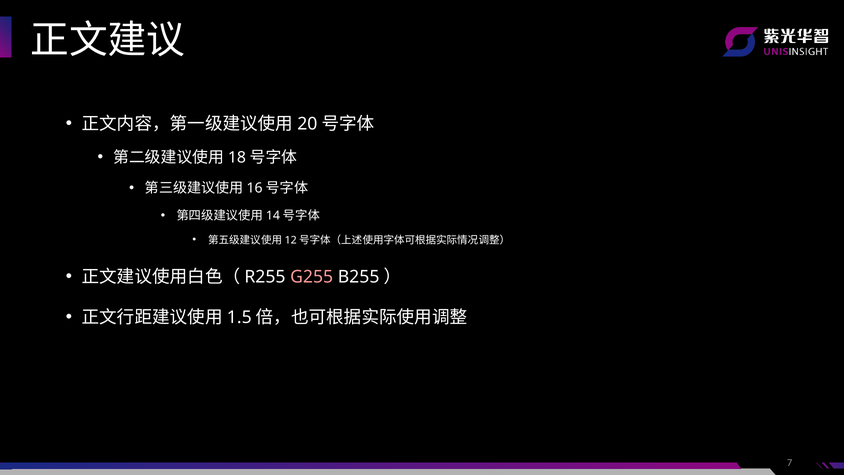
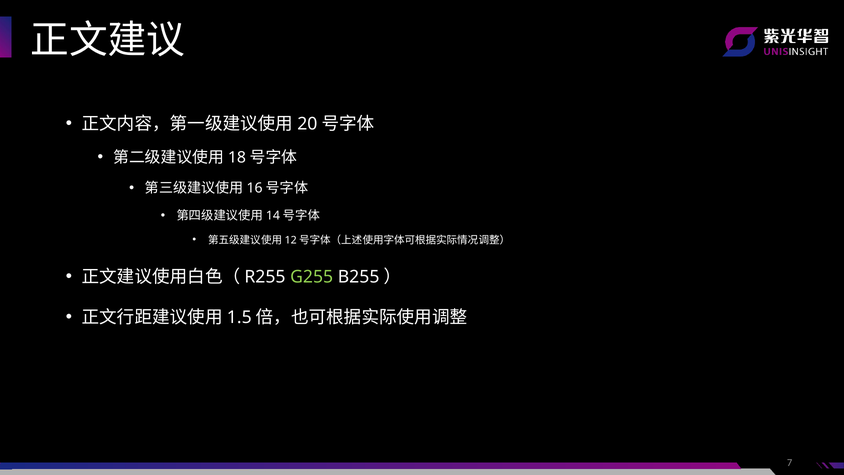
G255 colour: pink -> light green
